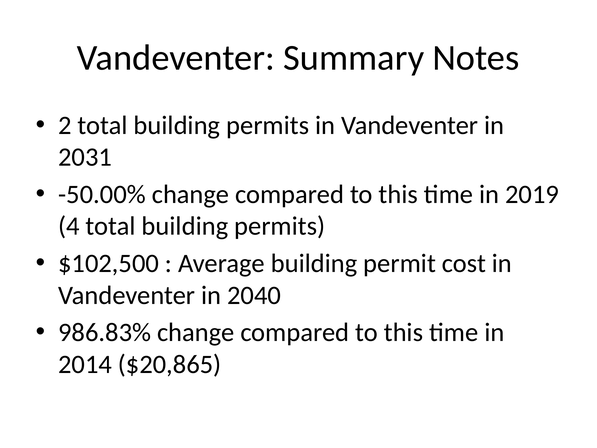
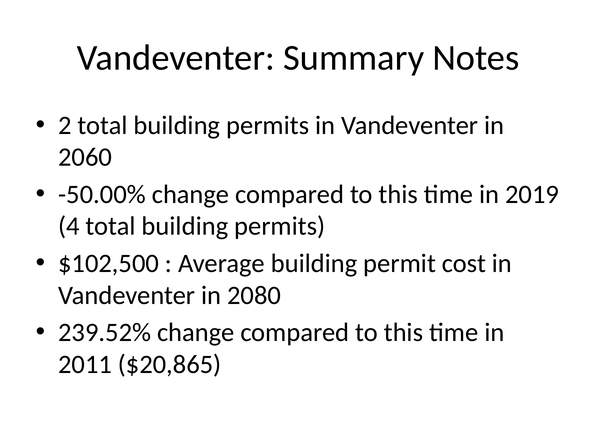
2031: 2031 -> 2060
2040: 2040 -> 2080
986.83%: 986.83% -> 239.52%
2014: 2014 -> 2011
